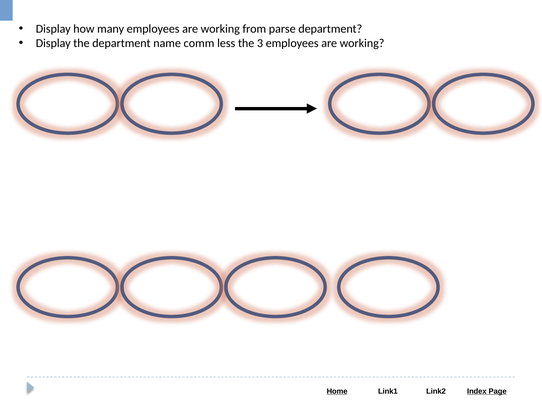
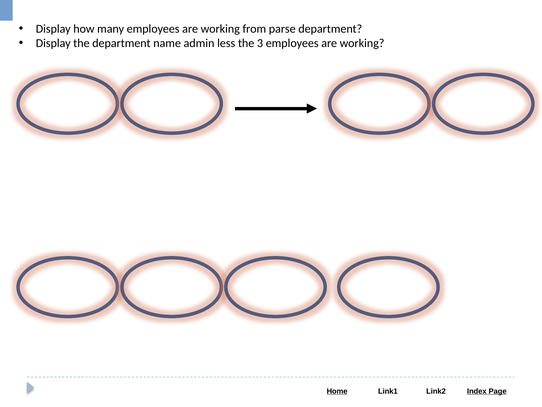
comm: comm -> admin
